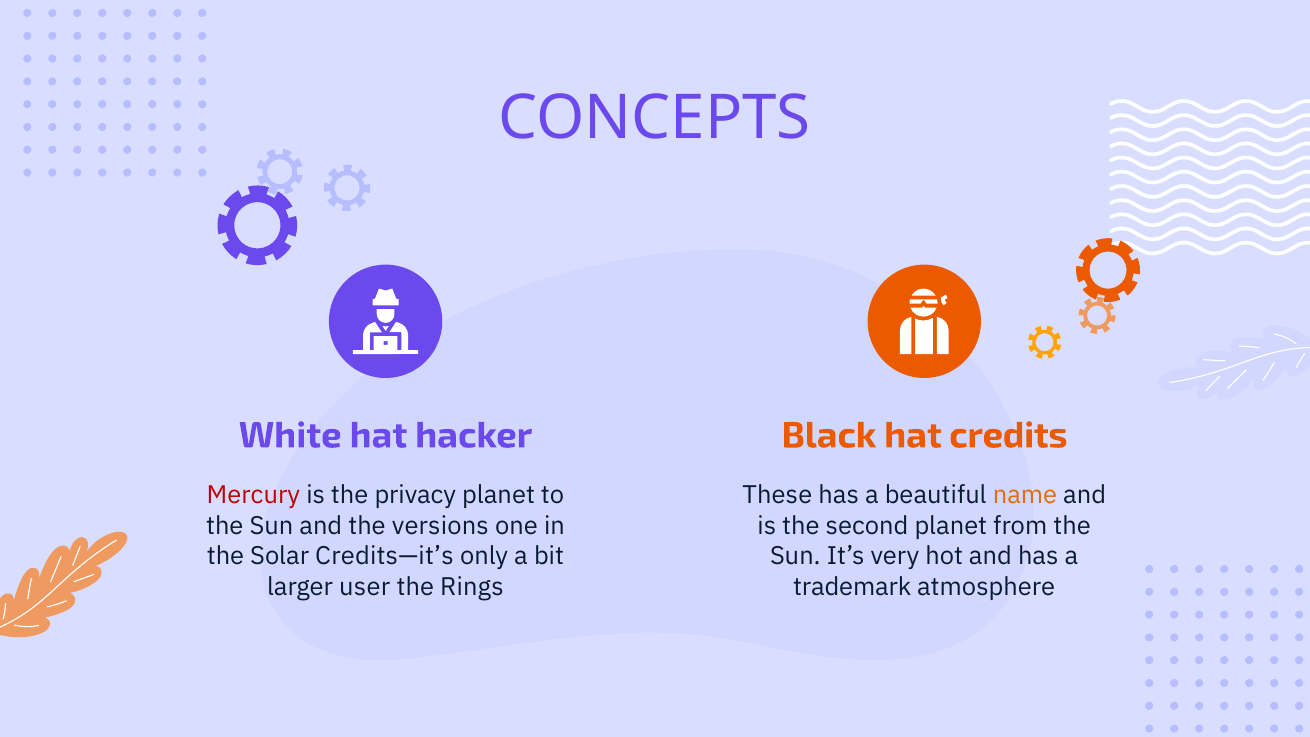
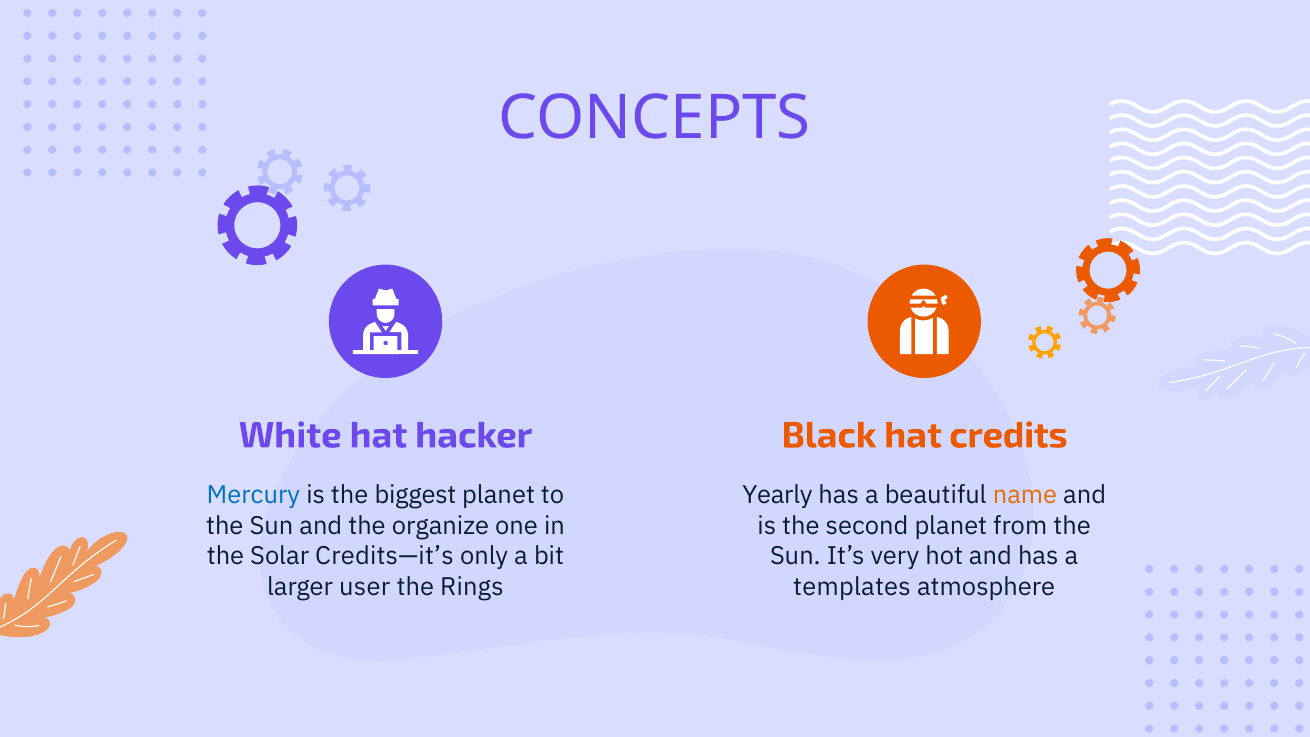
Mercury colour: red -> blue
privacy: privacy -> biggest
These: These -> Yearly
versions: versions -> organize
trademark: trademark -> templates
